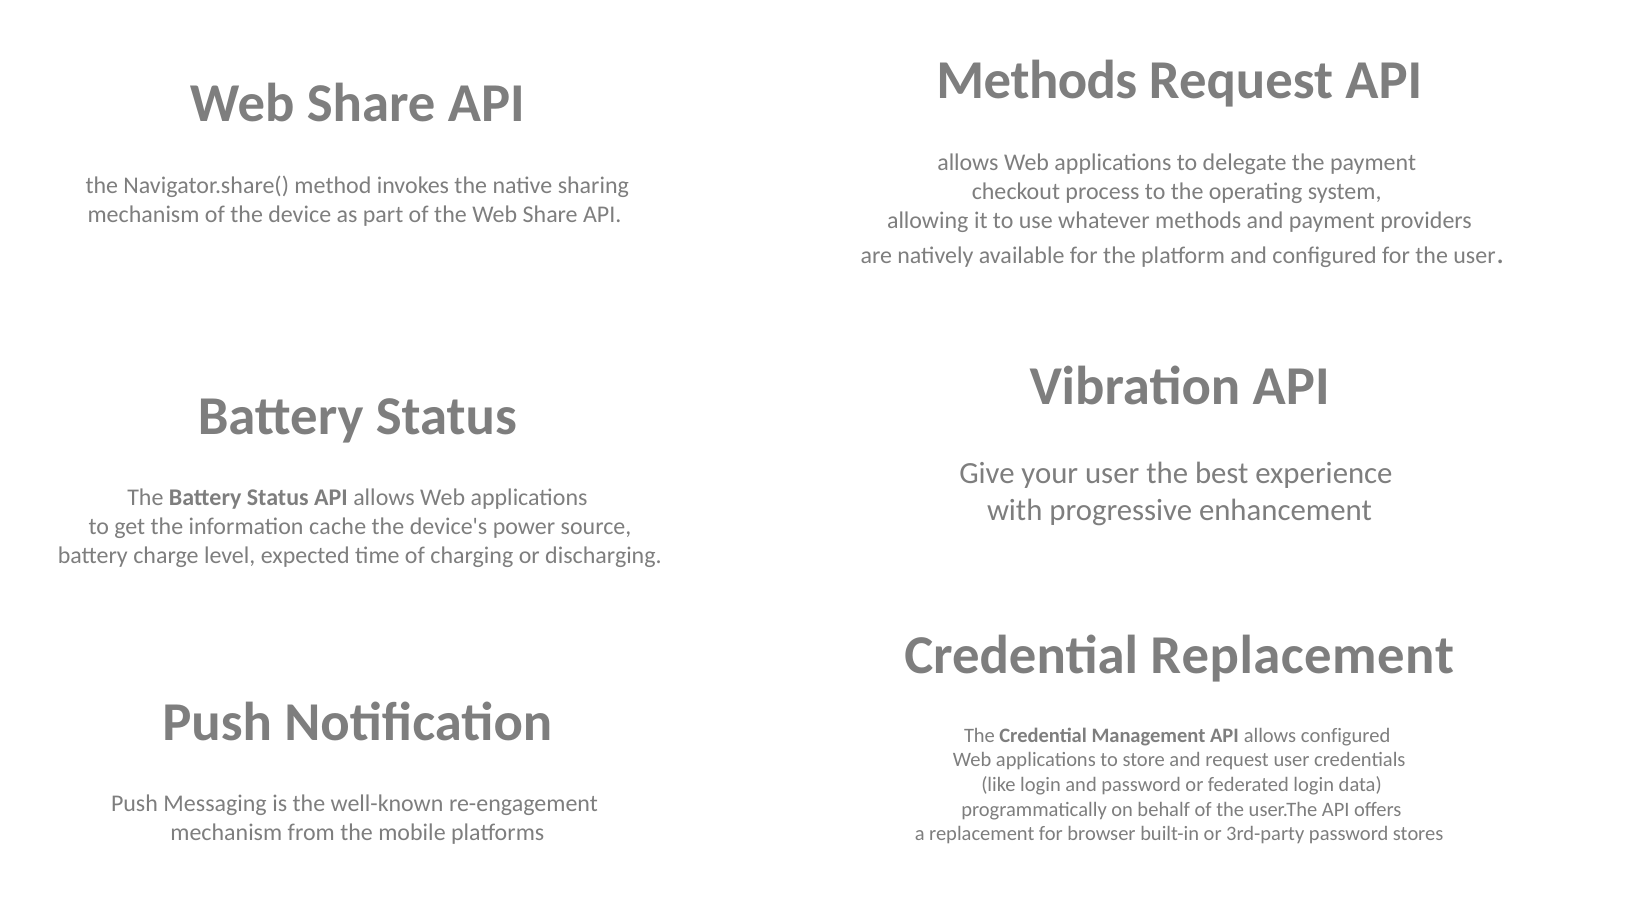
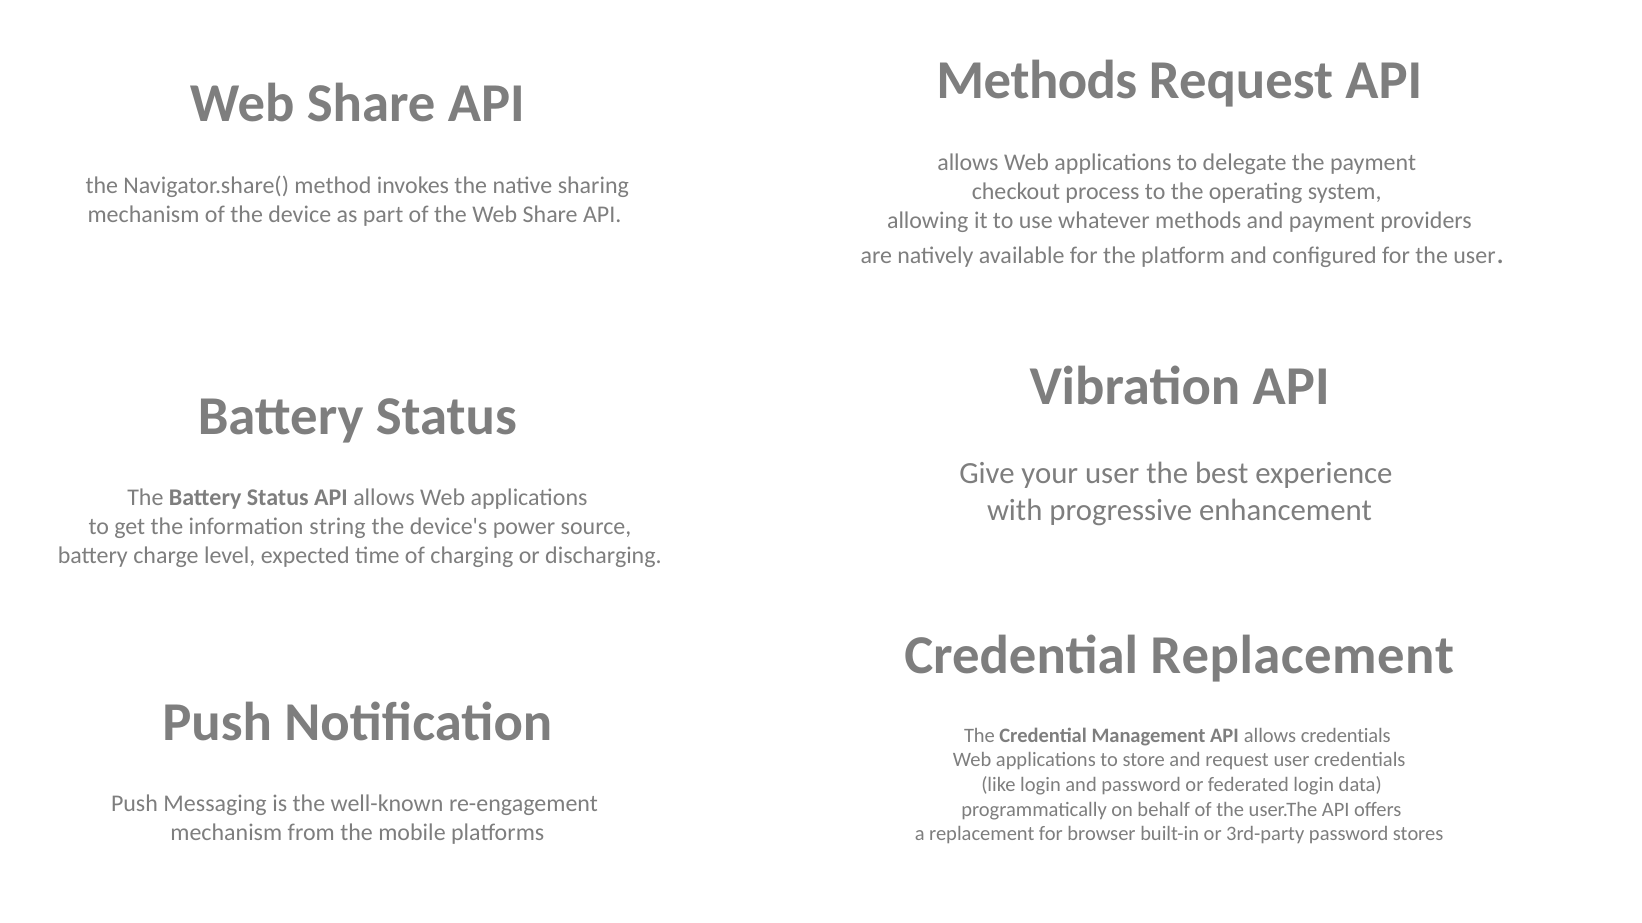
cache: cache -> string
allows configured: configured -> credentials
